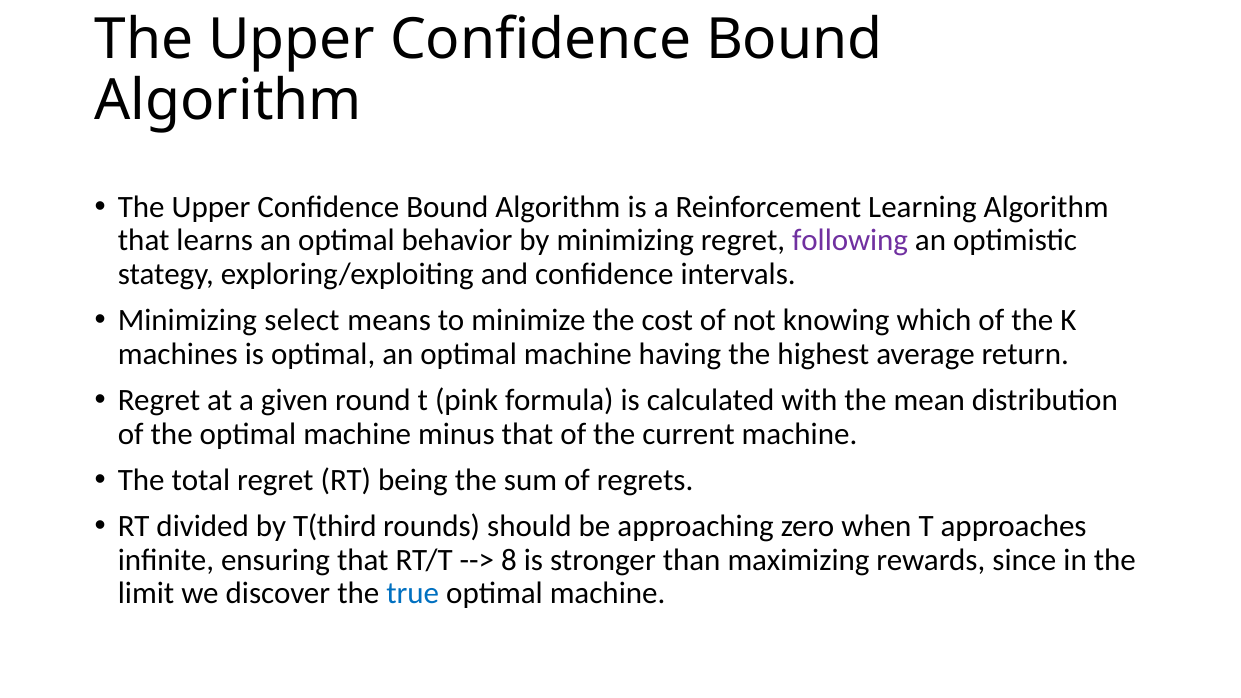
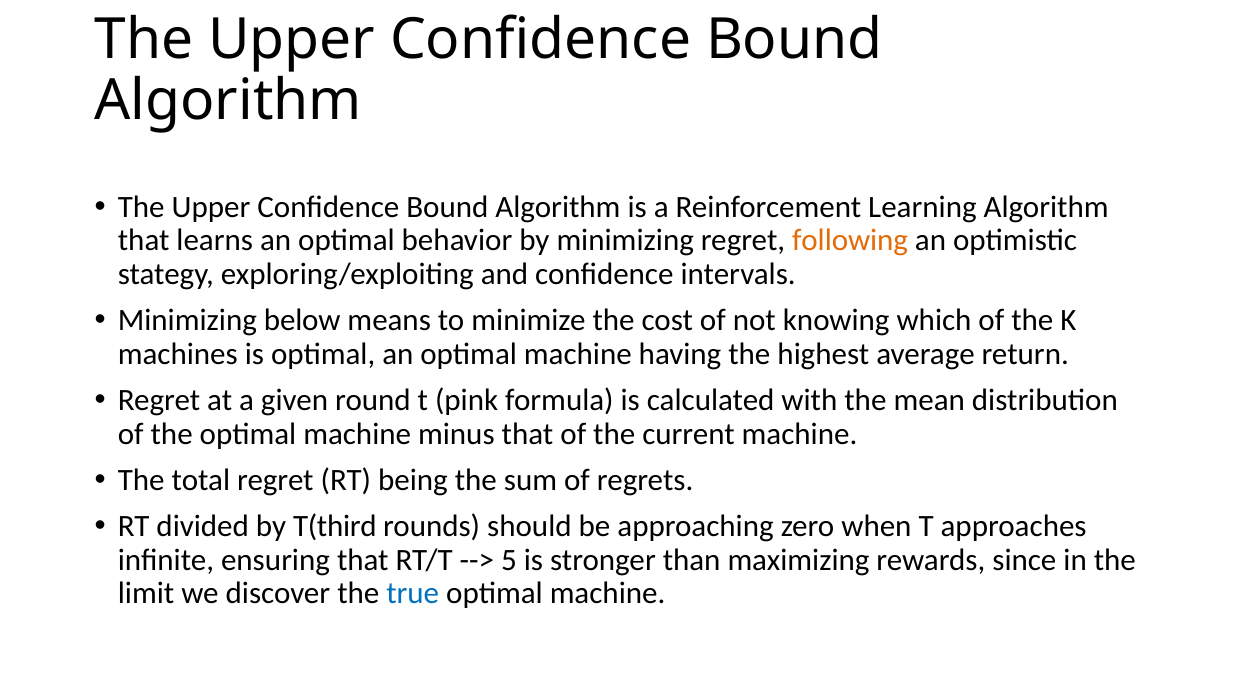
following colour: purple -> orange
select: select -> below
8: 8 -> 5
